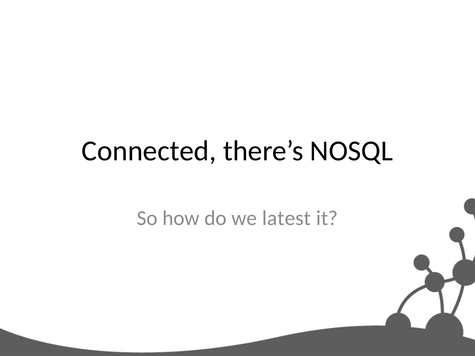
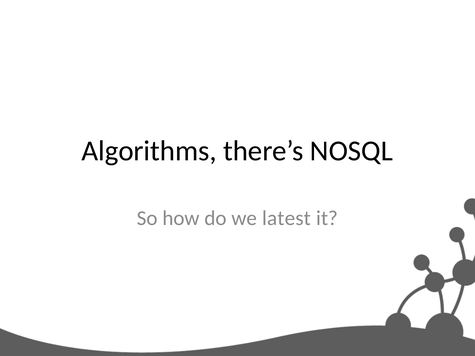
Connected: Connected -> Algorithms
